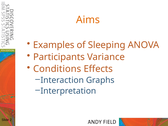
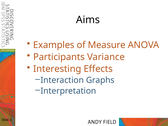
Aims colour: orange -> black
Sleeping: Sleeping -> Measure
Conditions: Conditions -> Interesting
